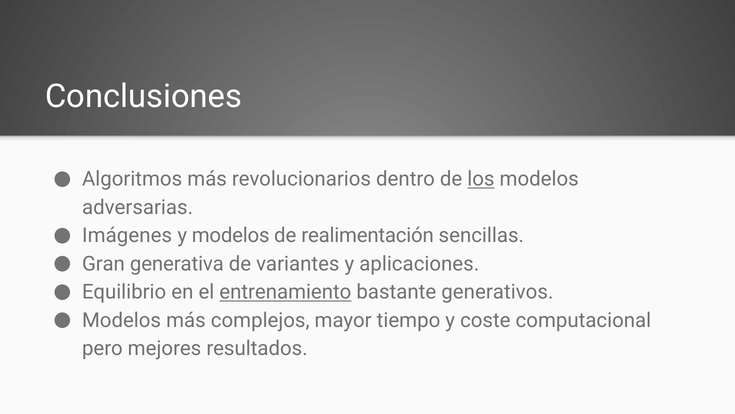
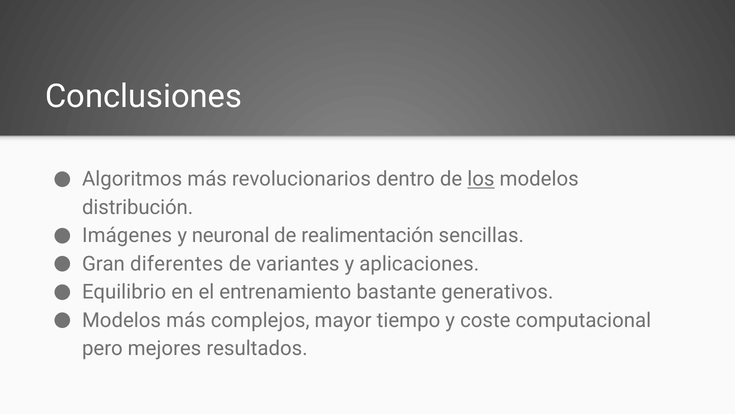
adversarias: adversarias -> distribución
y modelos: modelos -> neuronal
generativa: generativa -> diferentes
entrenamiento underline: present -> none
